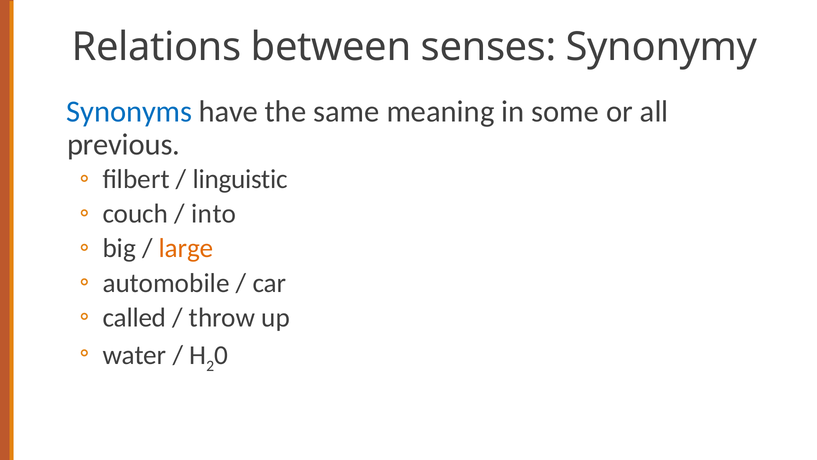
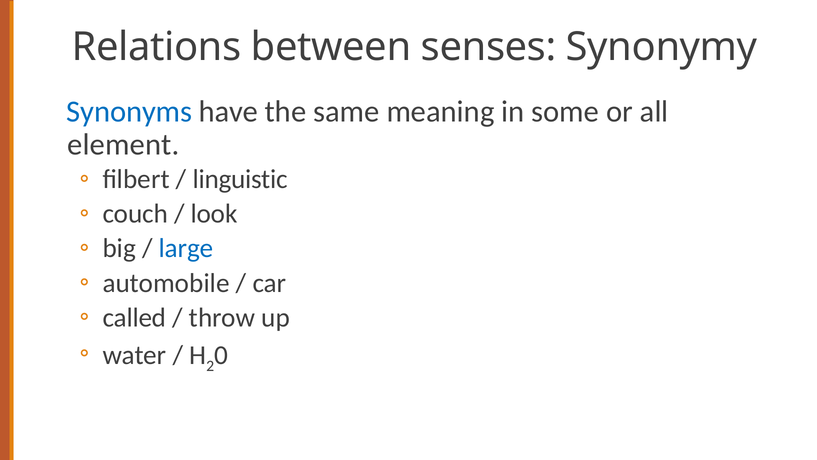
previous: previous -> element
into: into -> look
large colour: orange -> blue
